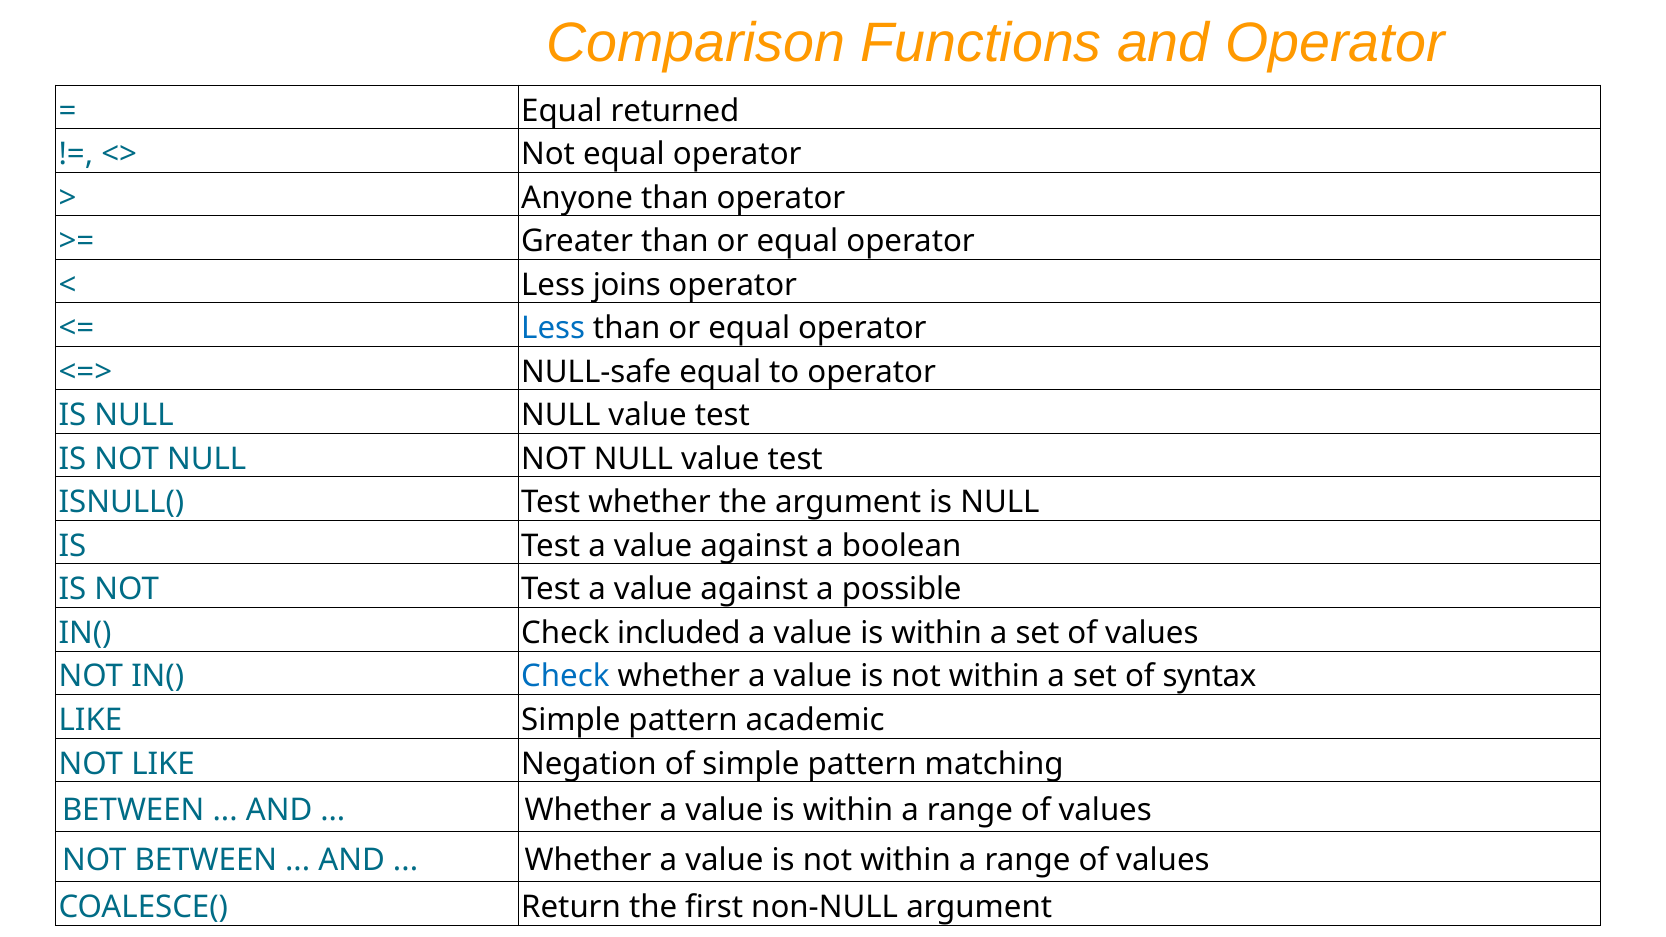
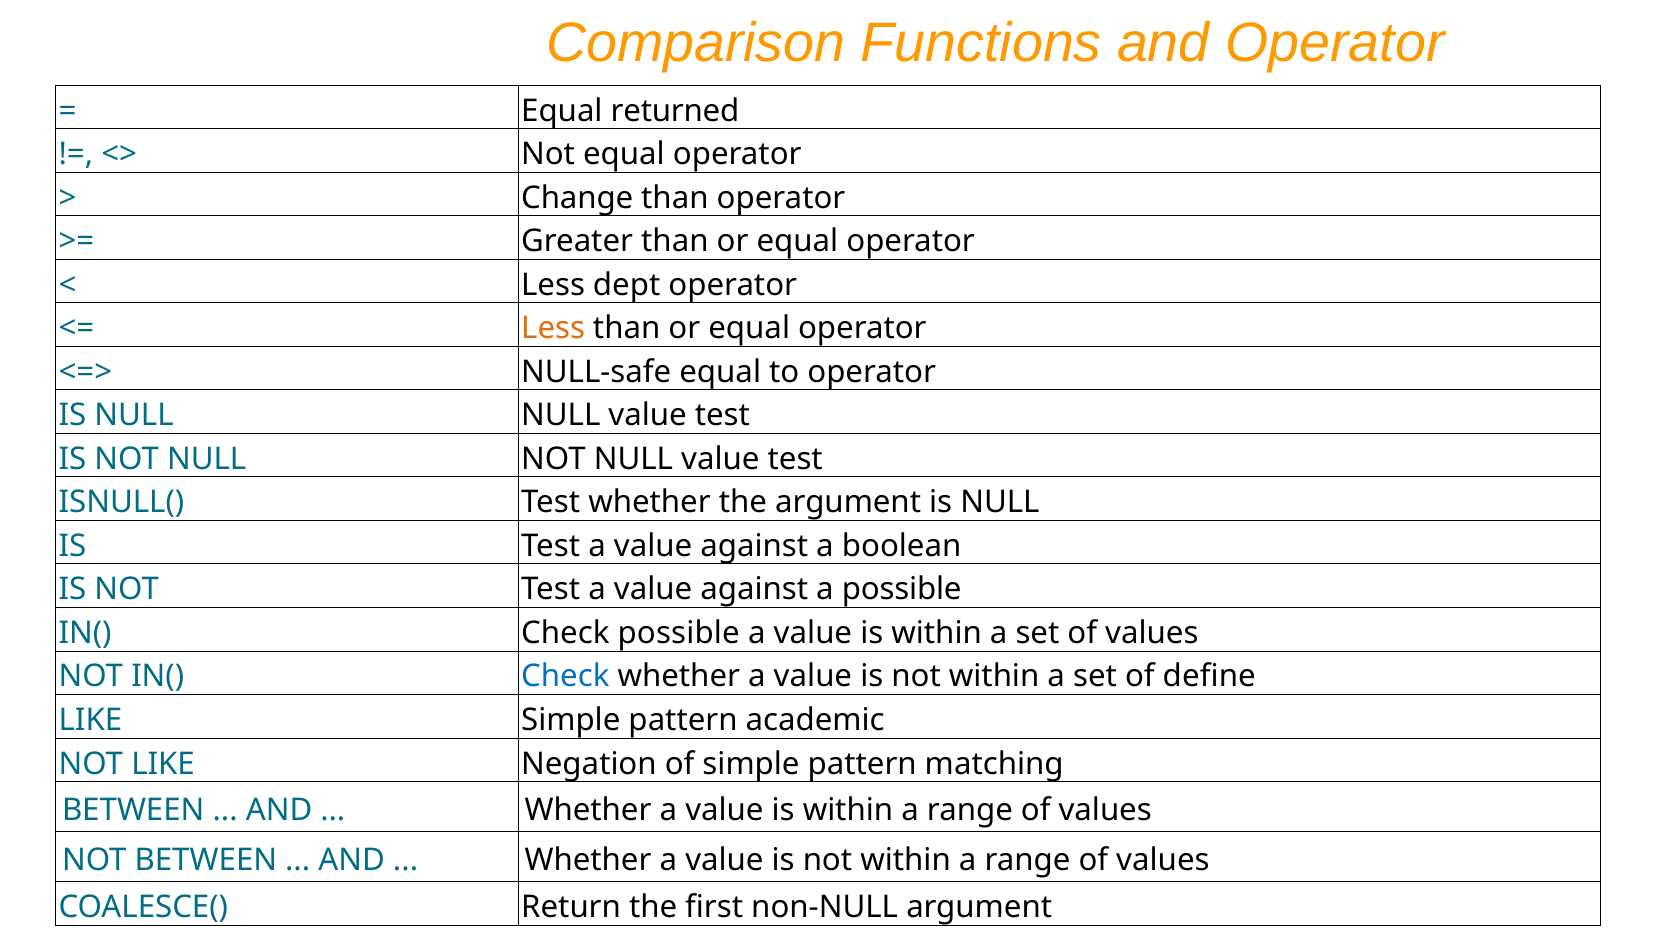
Anyone: Anyone -> Change
joins: joins -> dept
Less at (553, 328) colour: blue -> orange
Check included: included -> possible
syntax: syntax -> define
